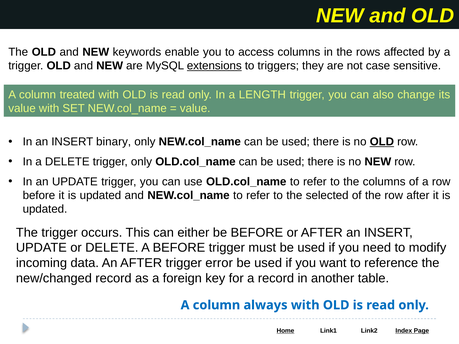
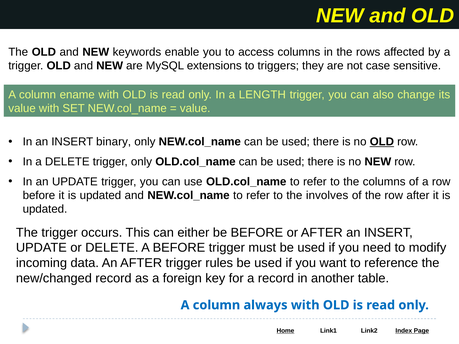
extensions underline: present -> none
treated: treated -> ename
selected: selected -> involves
error: error -> rules
